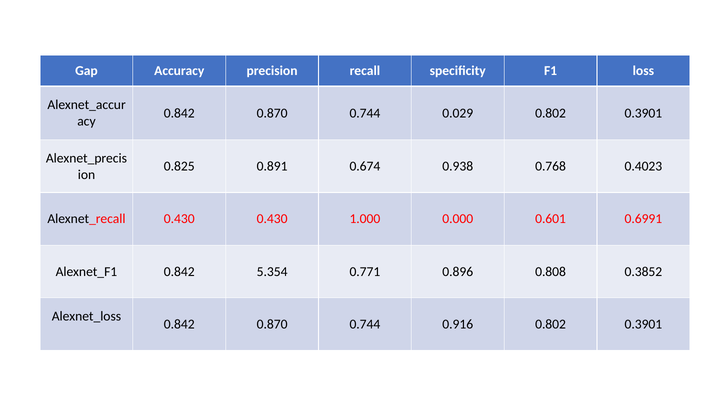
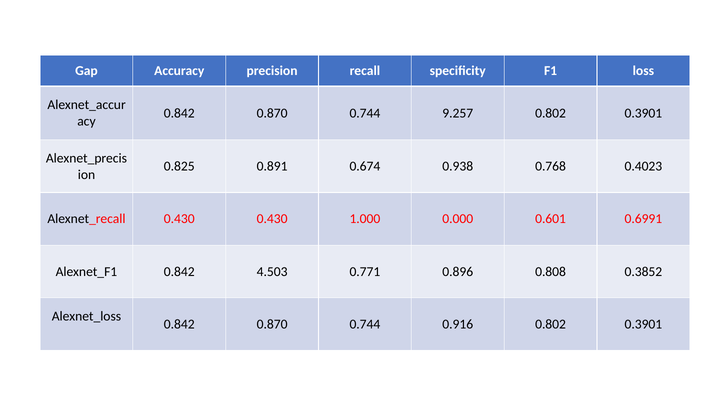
0.029: 0.029 -> 9.257
5.354: 5.354 -> 4.503
